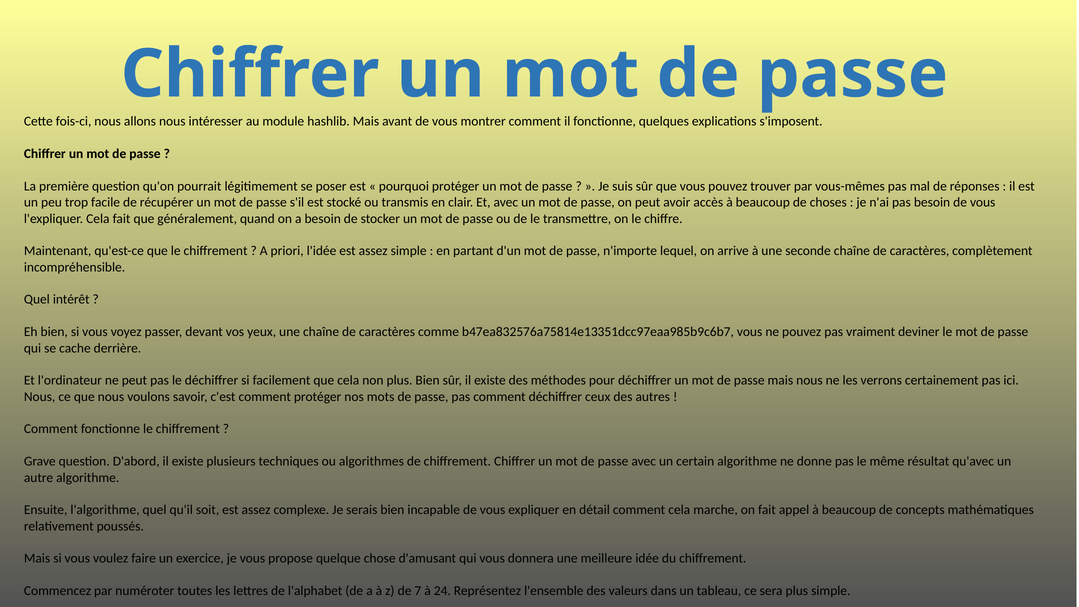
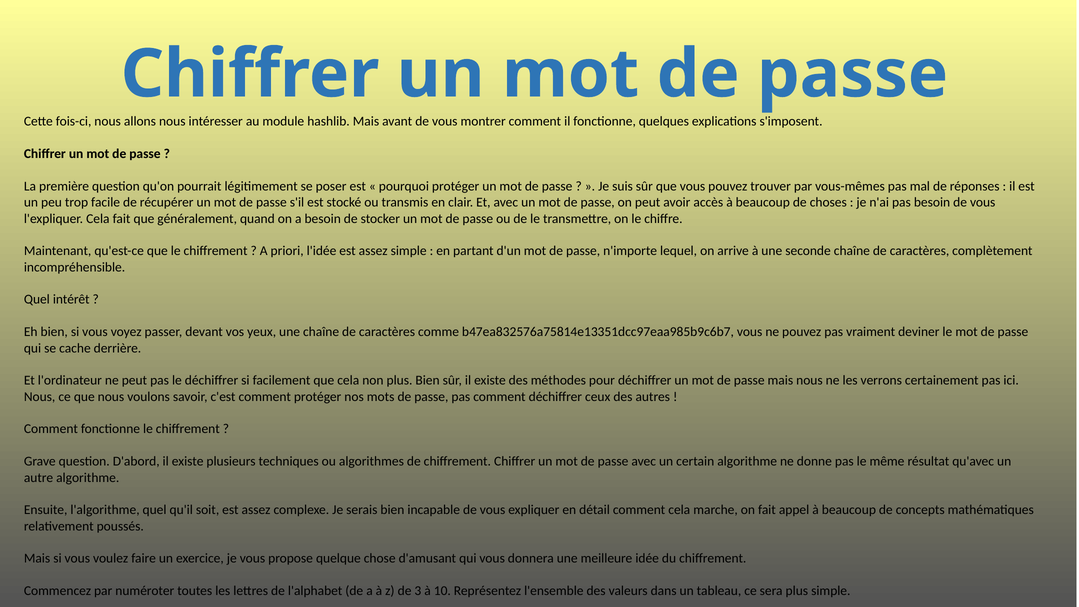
7: 7 -> 3
24: 24 -> 10
